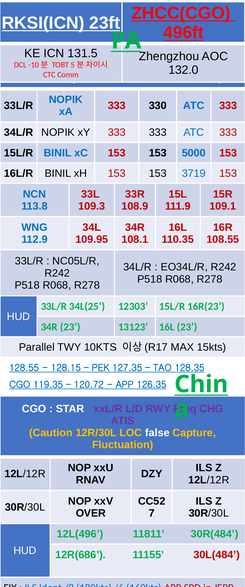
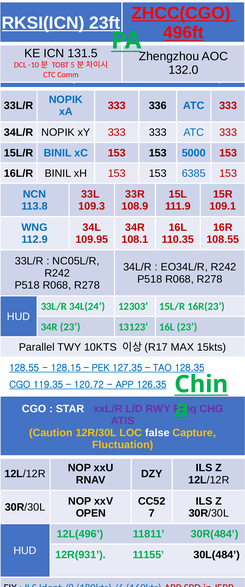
330: 330 -> 336
3719: 3719 -> 6385
34L(25: 34L(25 -> 34L(24
OVER: OVER -> OPEN
12R(686: 12R(686 -> 12R(931
30L(484 colour: red -> black
